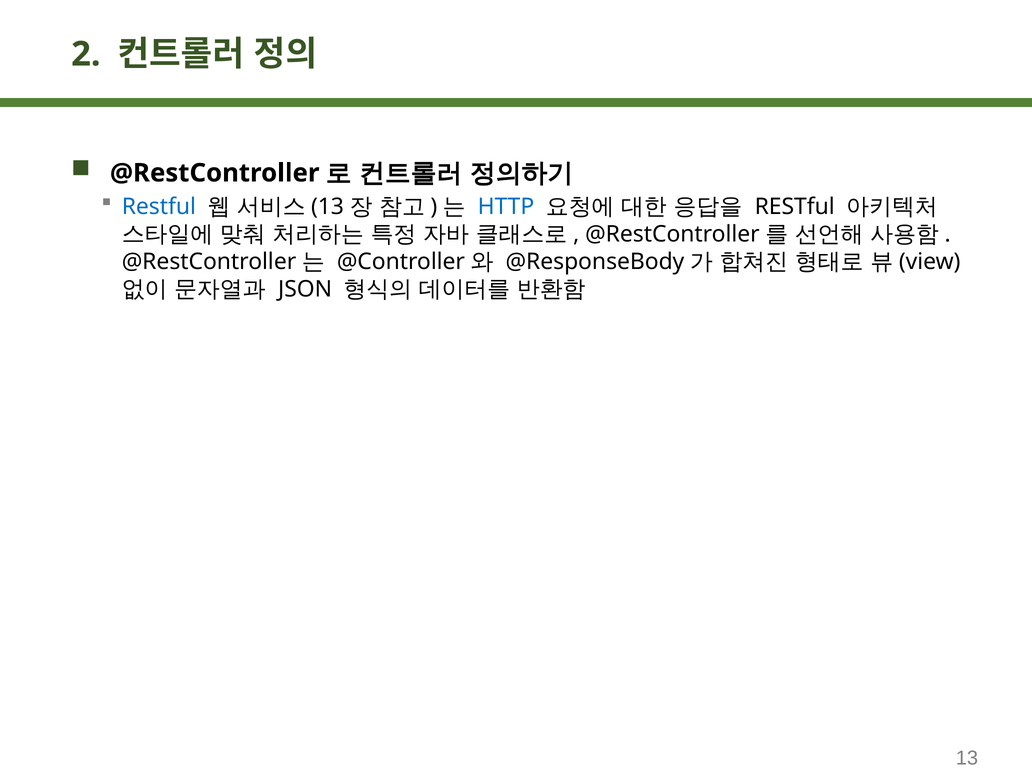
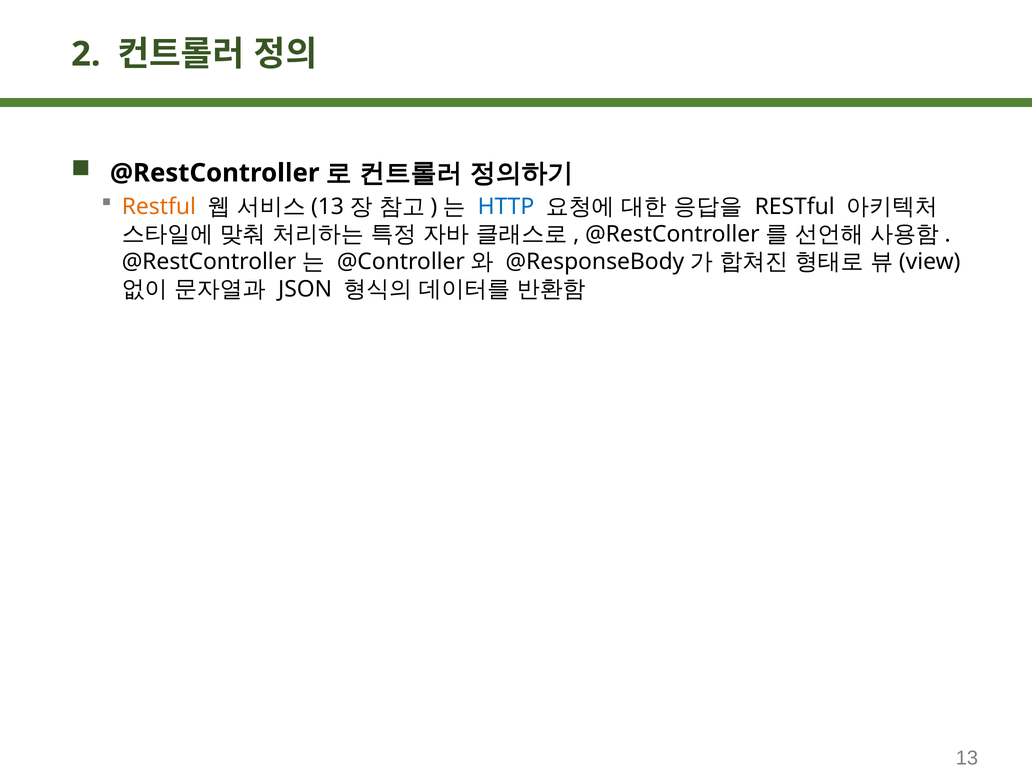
Restful at (159, 207) colour: blue -> orange
